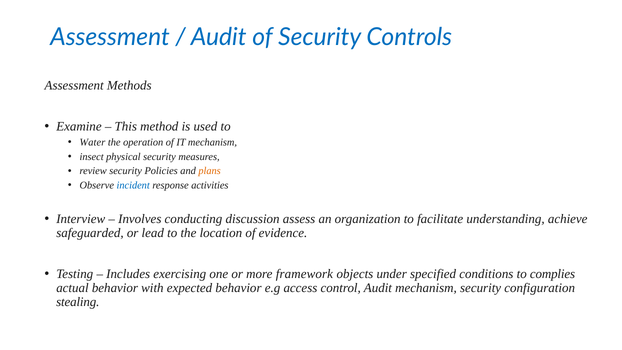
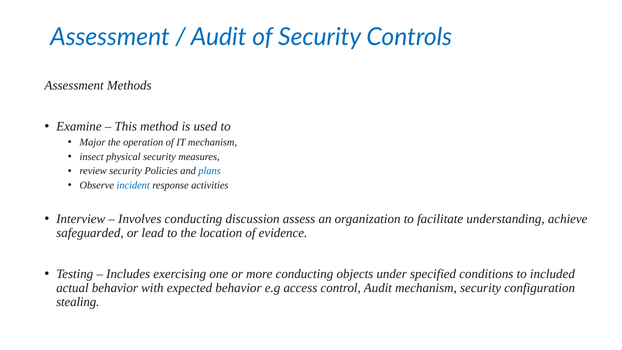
Water: Water -> Major
plans colour: orange -> blue
more framework: framework -> conducting
complies: complies -> included
